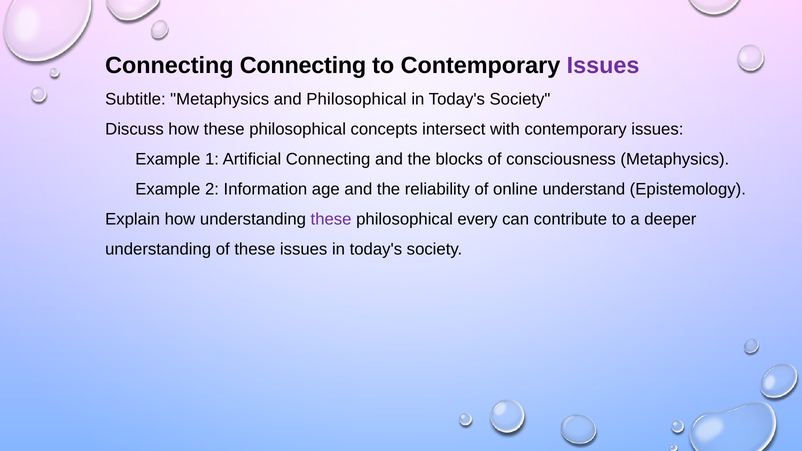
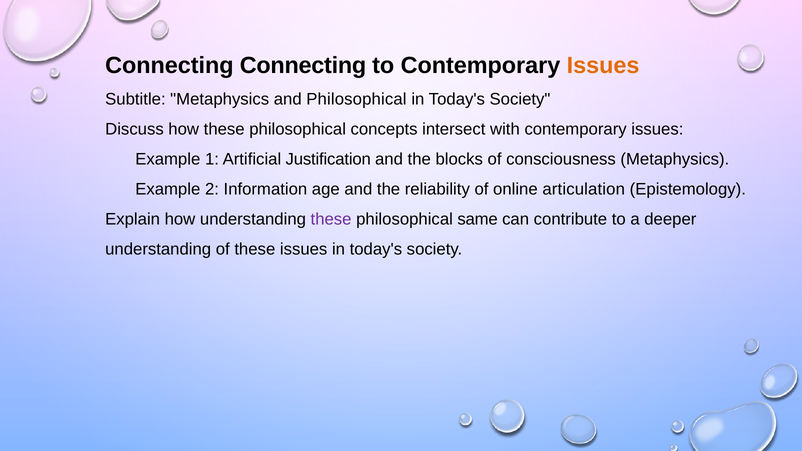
Issues at (603, 65) colour: purple -> orange
Artificial Connecting: Connecting -> Justification
understand: understand -> articulation
every: every -> same
